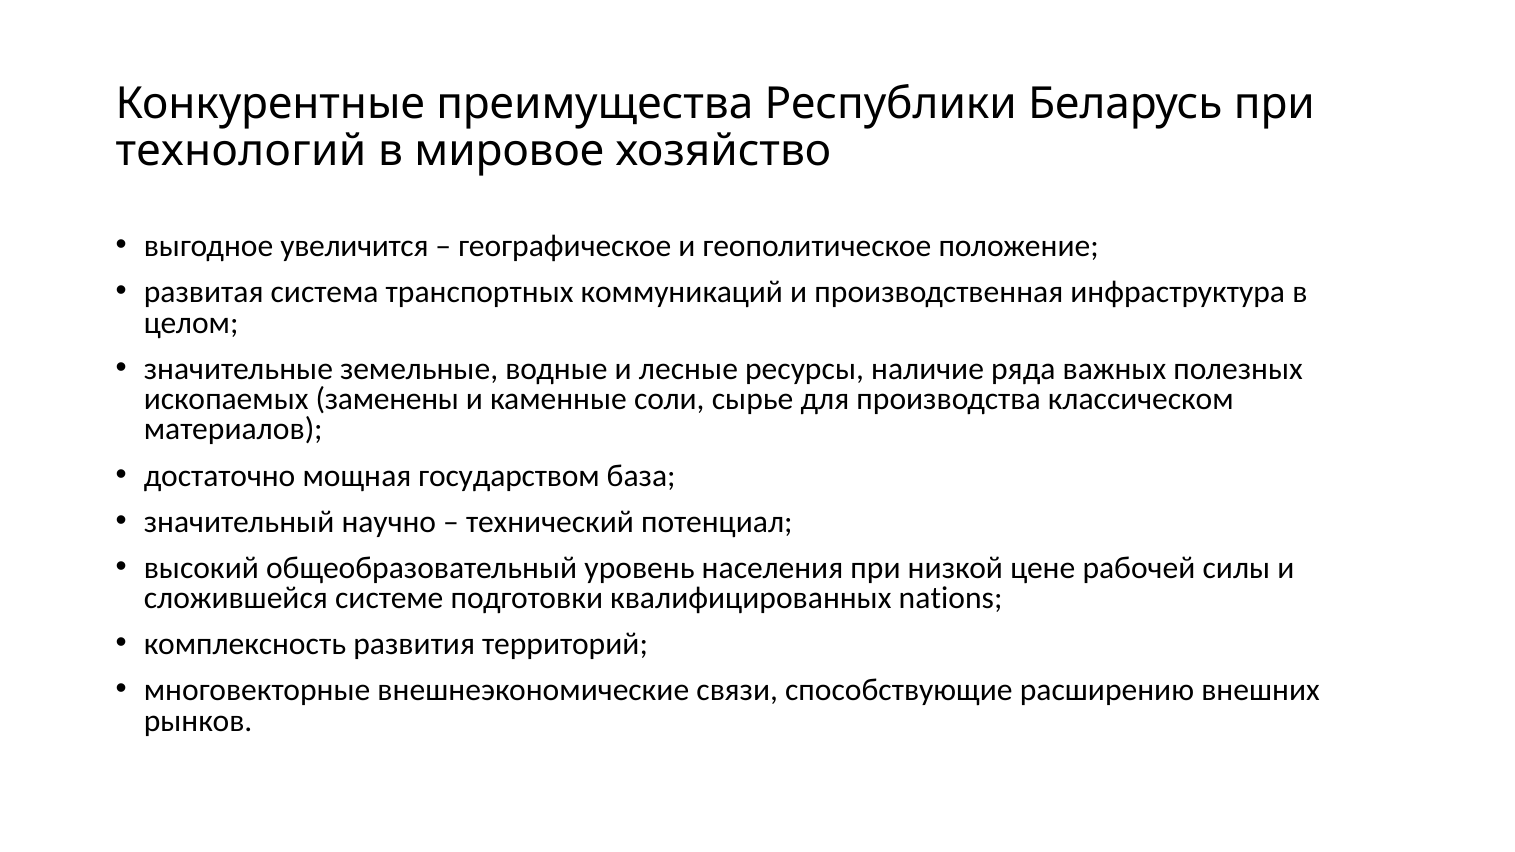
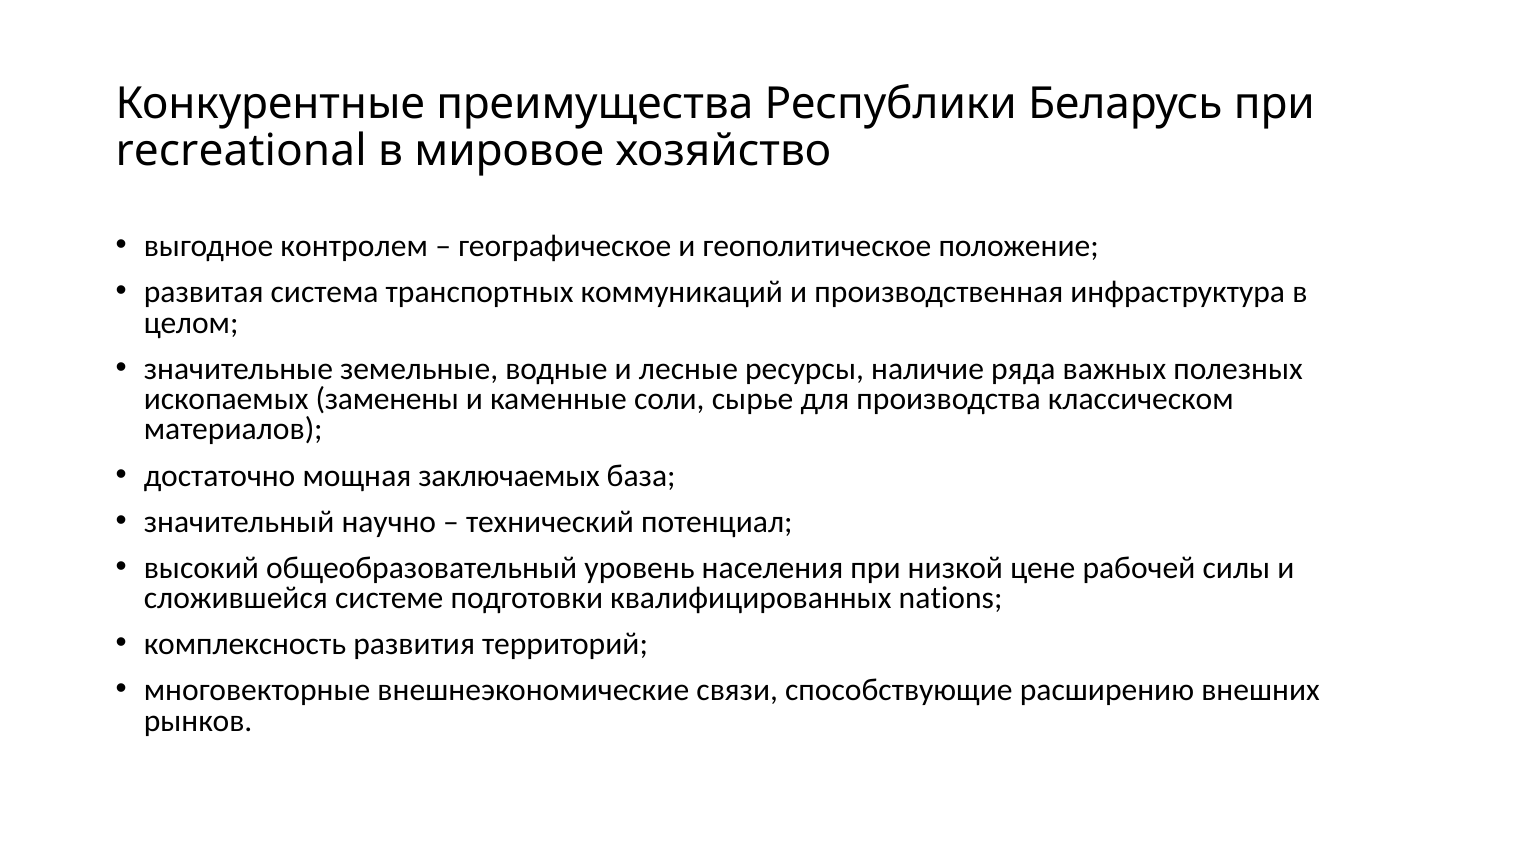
технологий: технологий -> recreational
увеличится: увеличится -> контролем
государством: государством -> заключаемых
